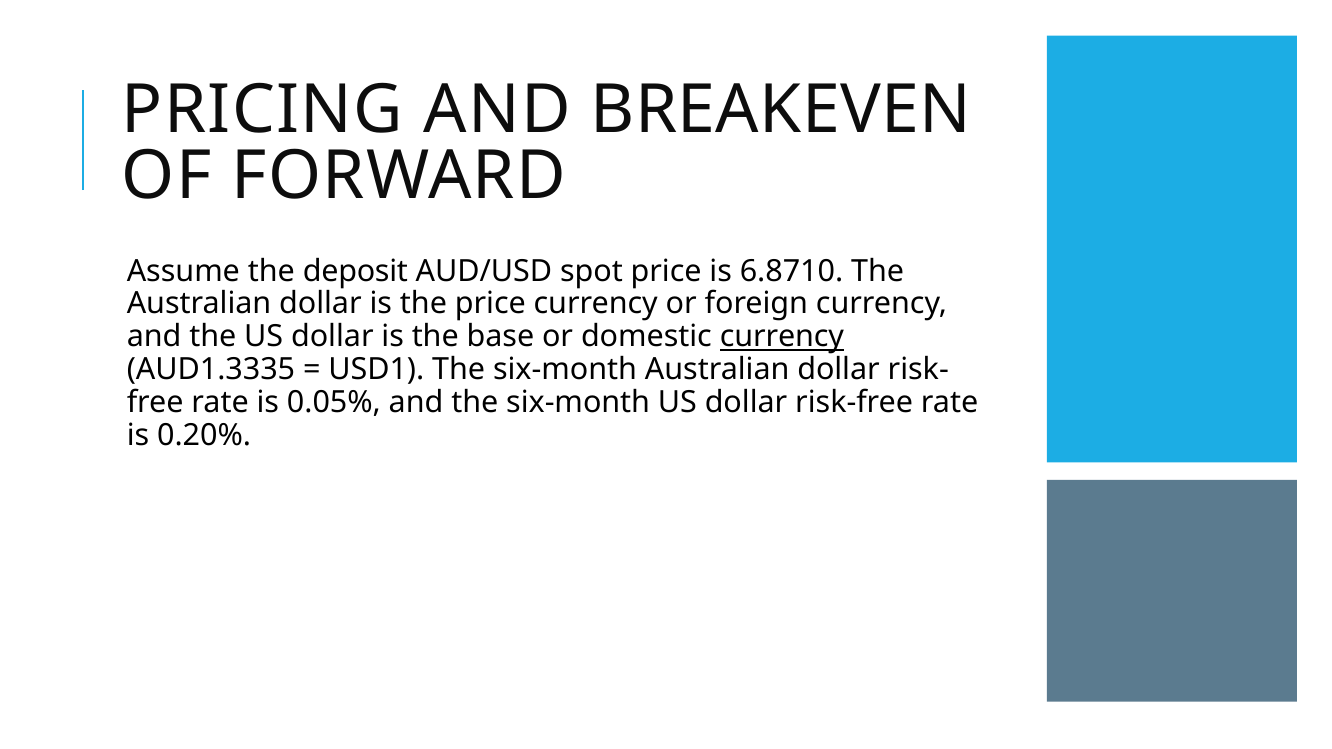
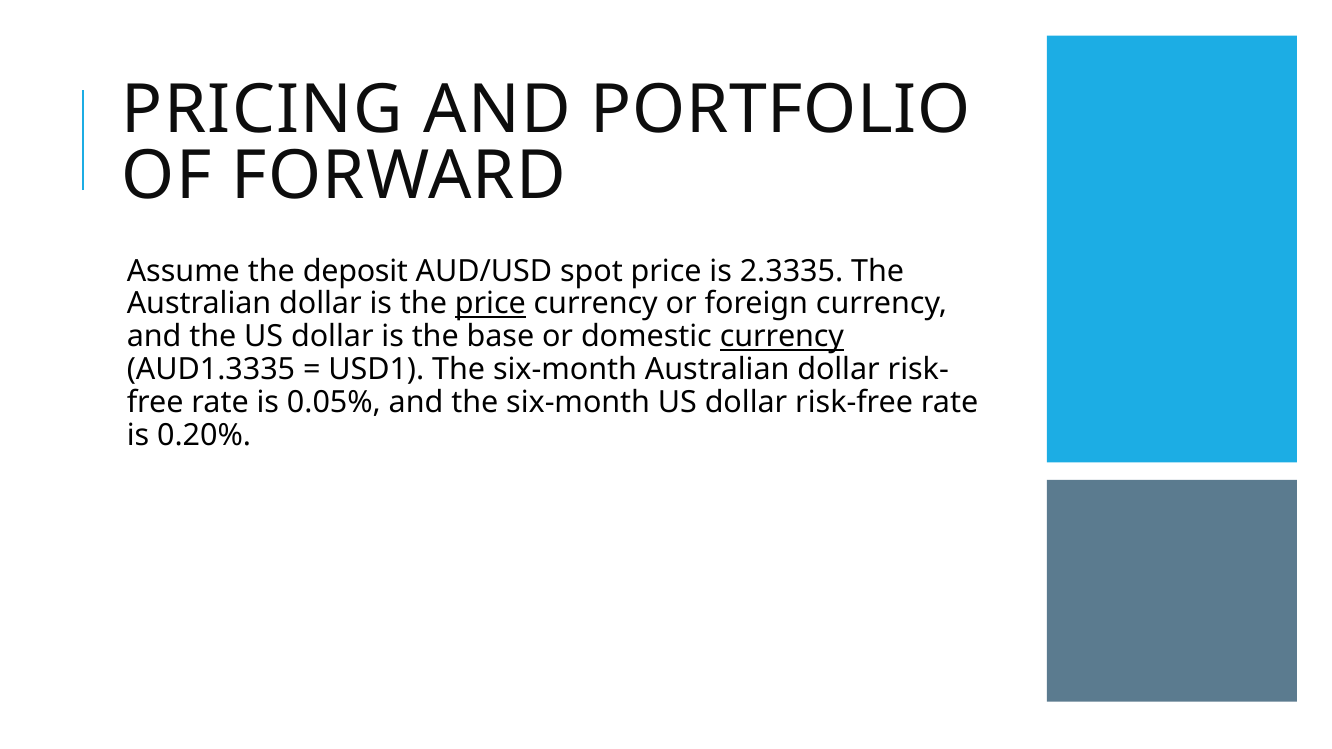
BREAKEVEN: BREAKEVEN -> PORTFOLIO
6.8710: 6.8710 -> 2.3335
price at (490, 304) underline: none -> present
